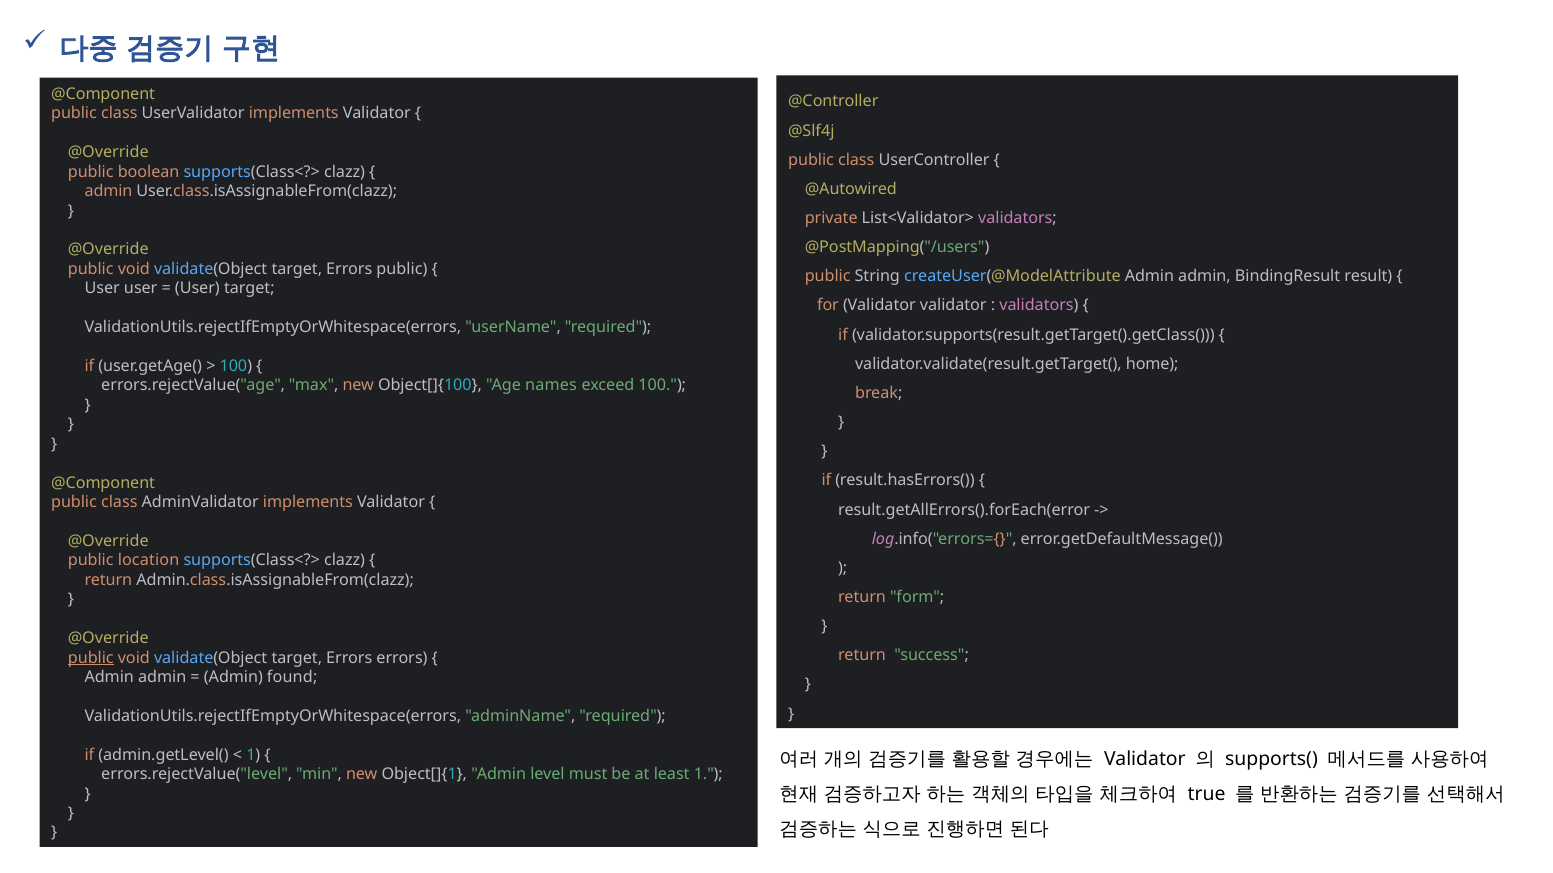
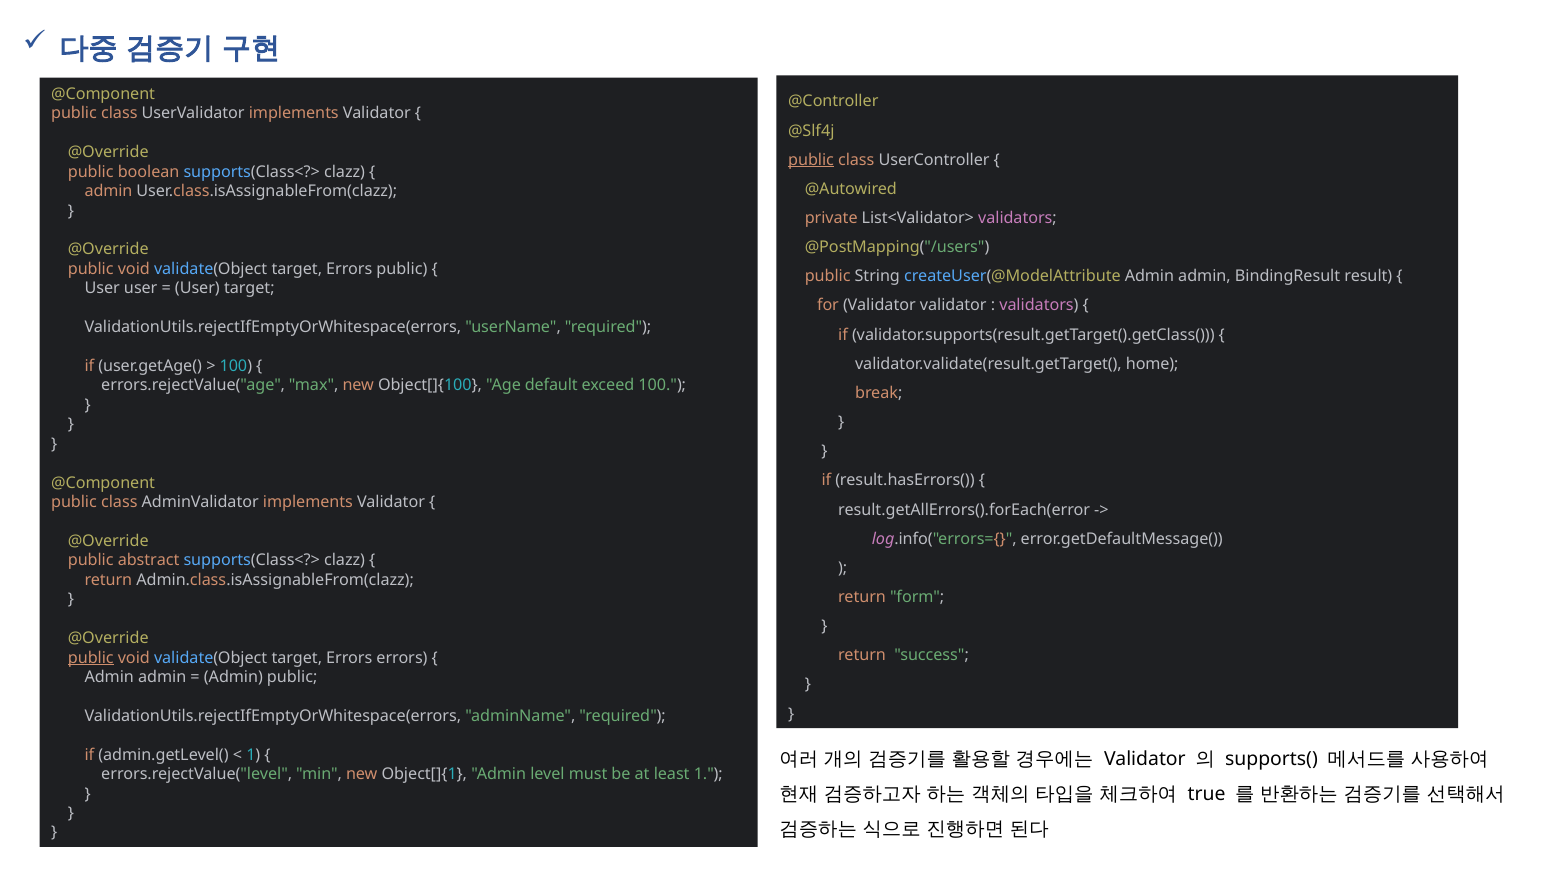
public at (811, 160) underline: none -> present
names: names -> default
location: location -> abstract
Admin found: found -> public
